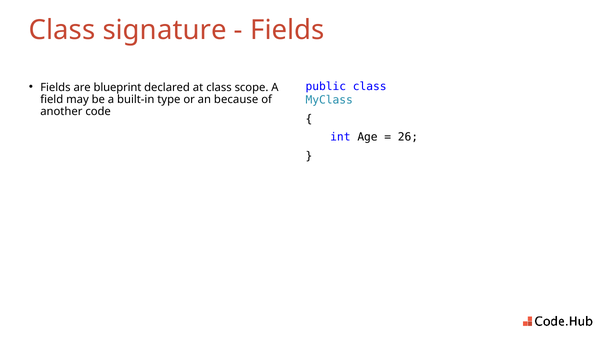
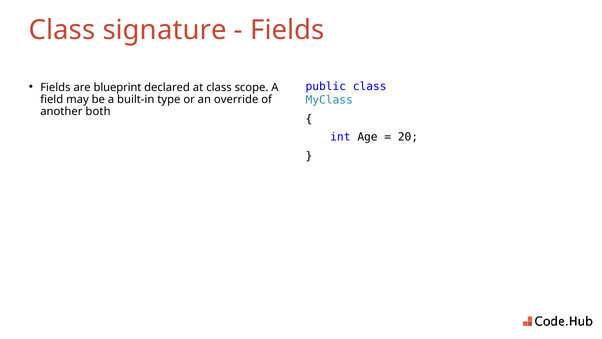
because: because -> override
code: code -> both
26: 26 -> 20
